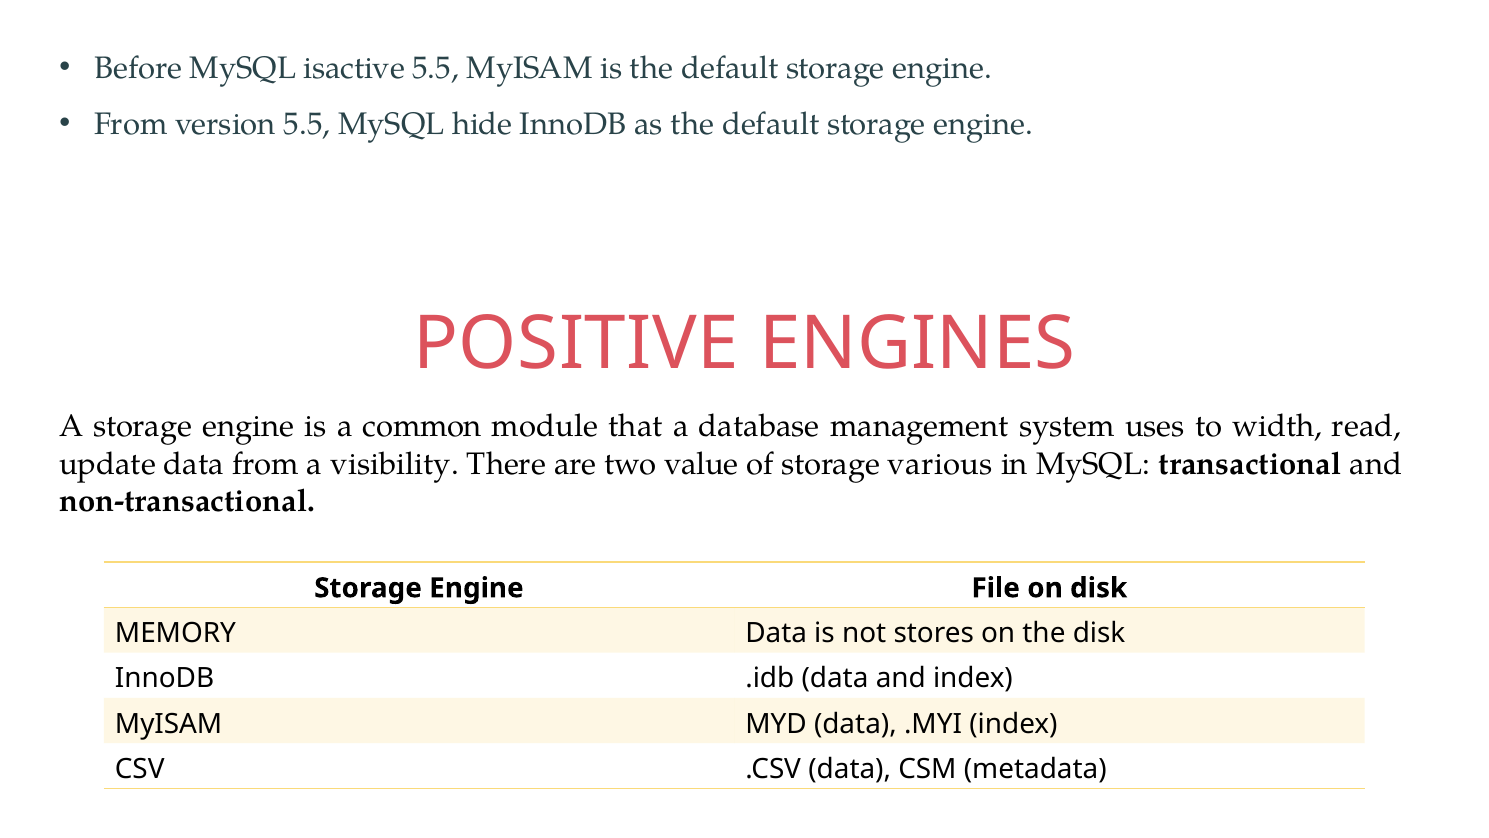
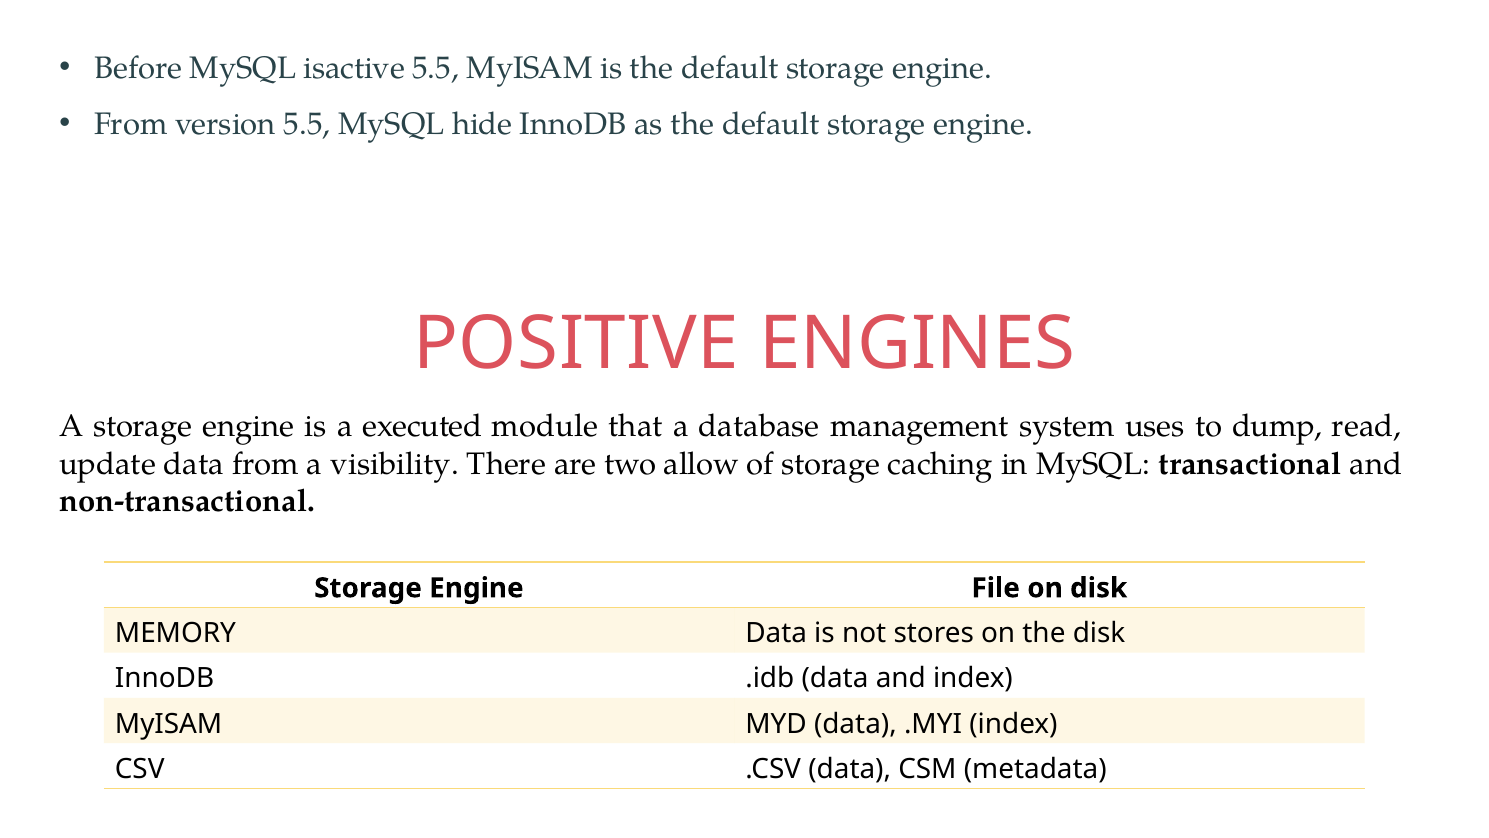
common: common -> executed
width: width -> dump
value: value -> allow
various: various -> caching
